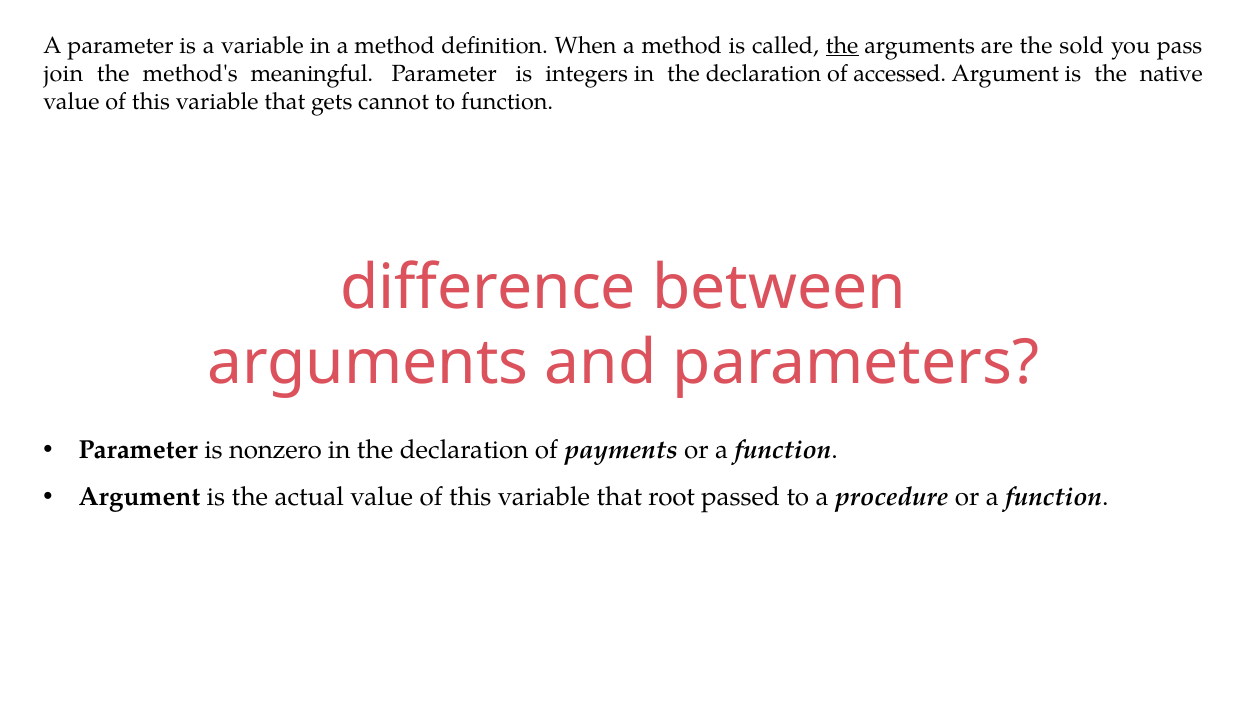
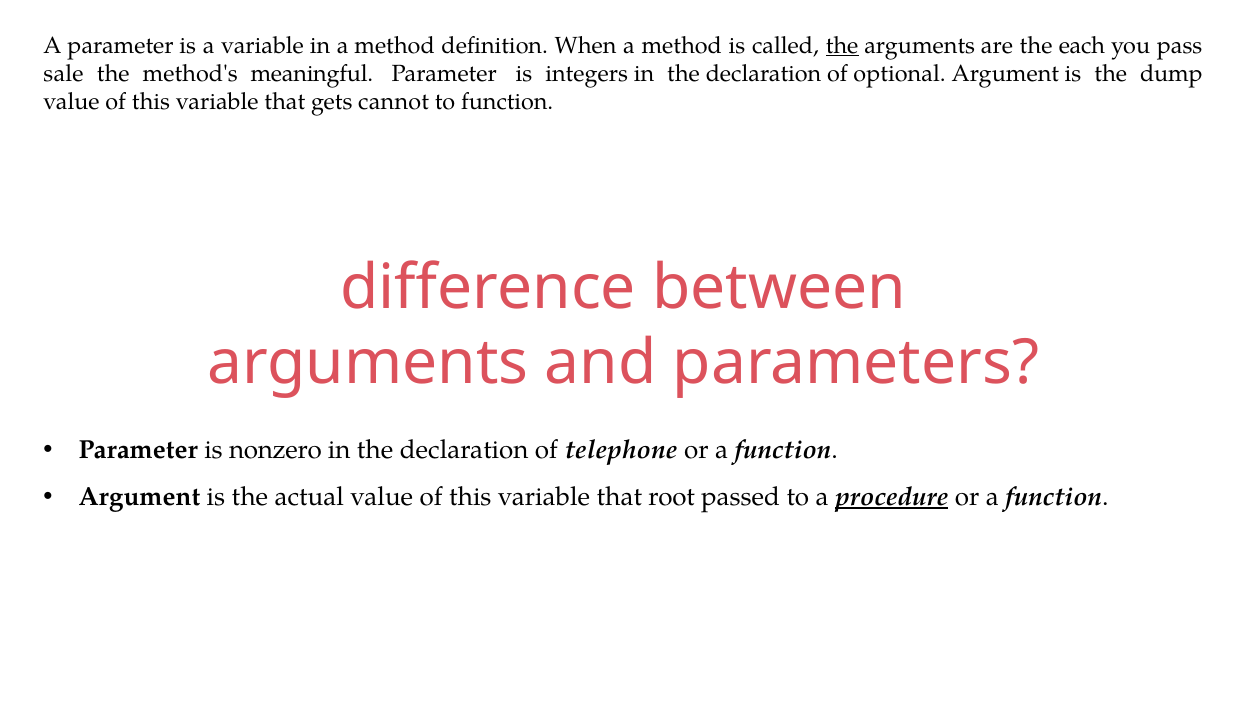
sold: sold -> each
join: join -> sale
accessed: accessed -> optional
native: native -> dump
payments: payments -> telephone
procedure underline: none -> present
